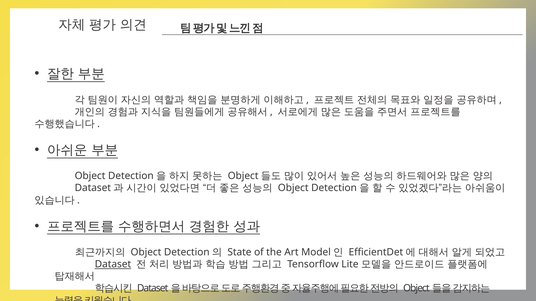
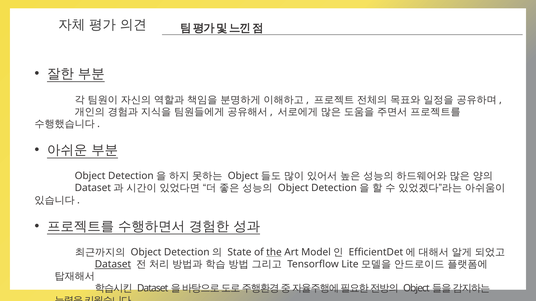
the underline: none -> present
